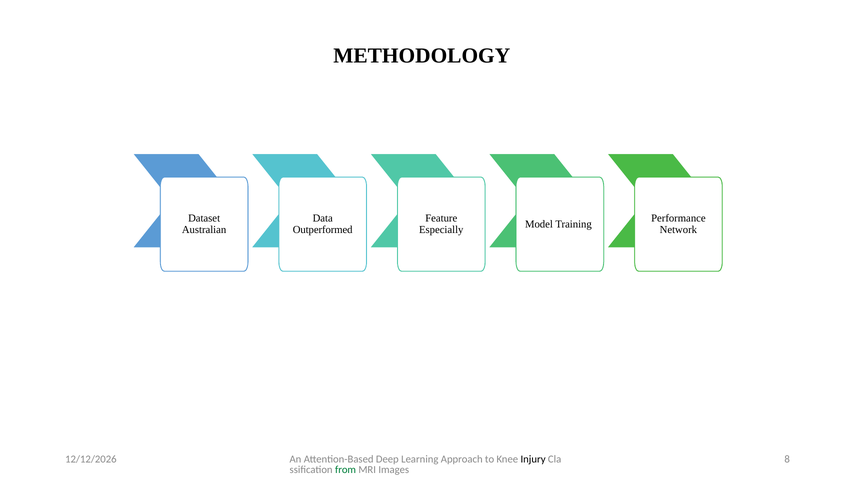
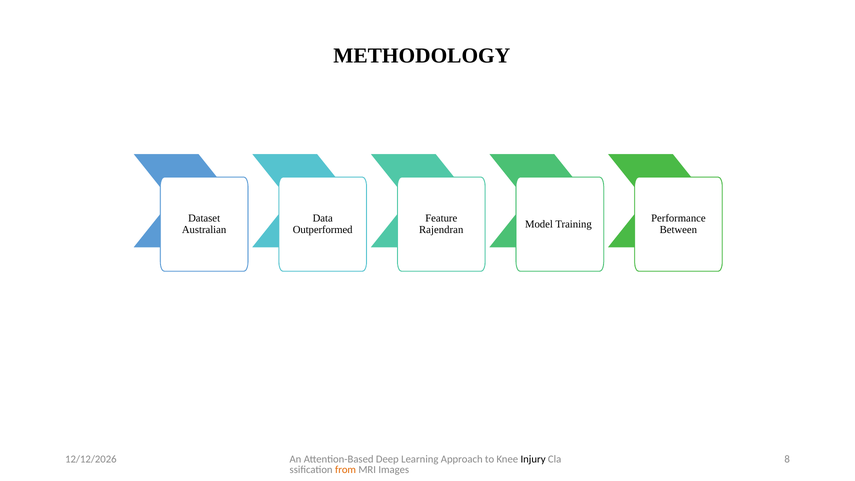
Especially: Especially -> Rajendran
Network: Network -> Between
from colour: green -> orange
